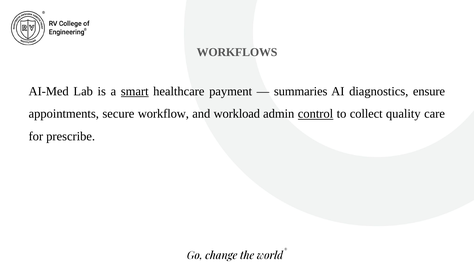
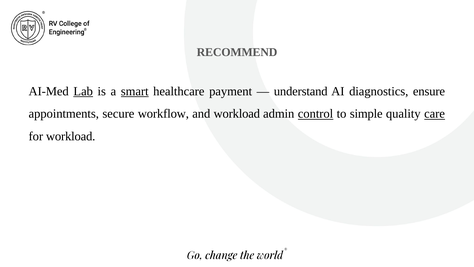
WORKFLOWS: WORKFLOWS -> RECOMMEND
Lab underline: none -> present
summaries: summaries -> understand
collect: collect -> simple
care underline: none -> present
for prescribe: prescribe -> workload
